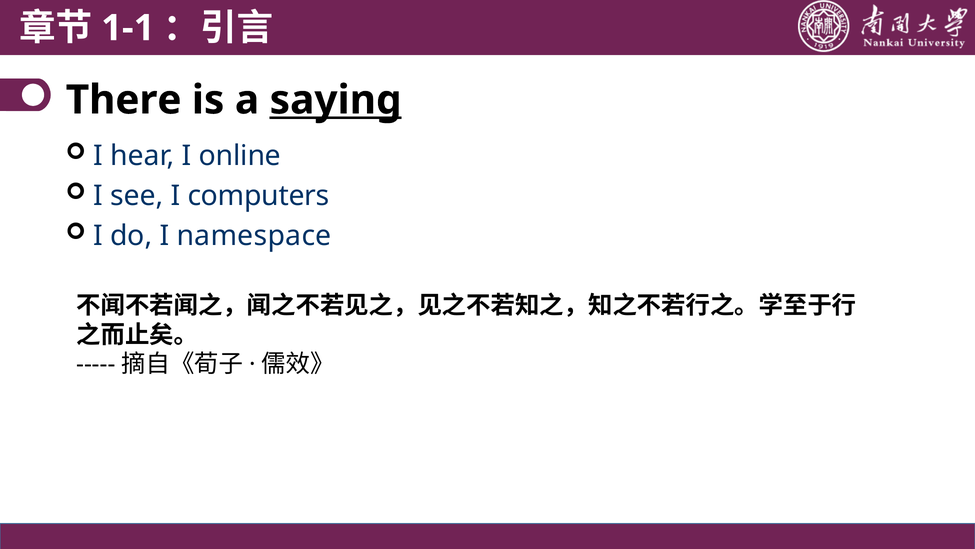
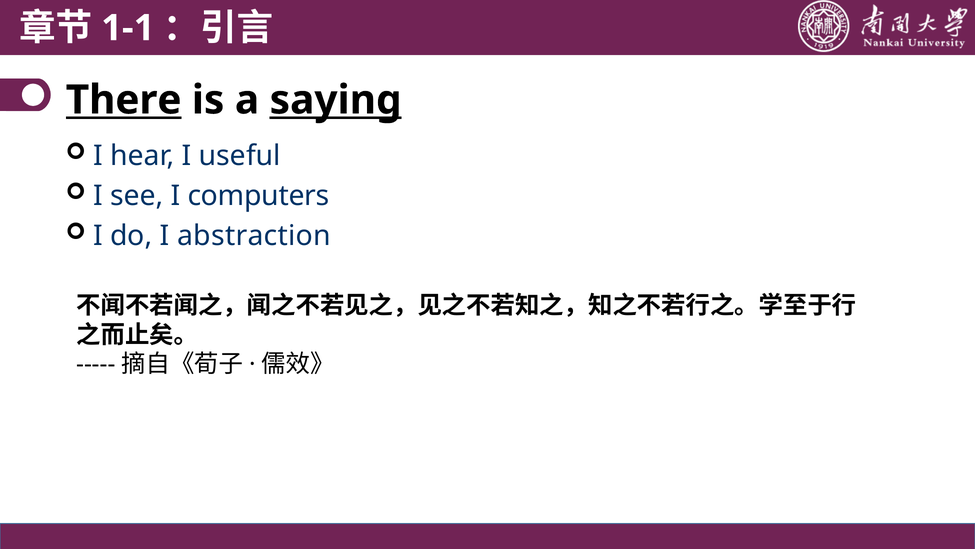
There underline: none -> present
online: online -> useful
namespace: namespace -> abstraction
